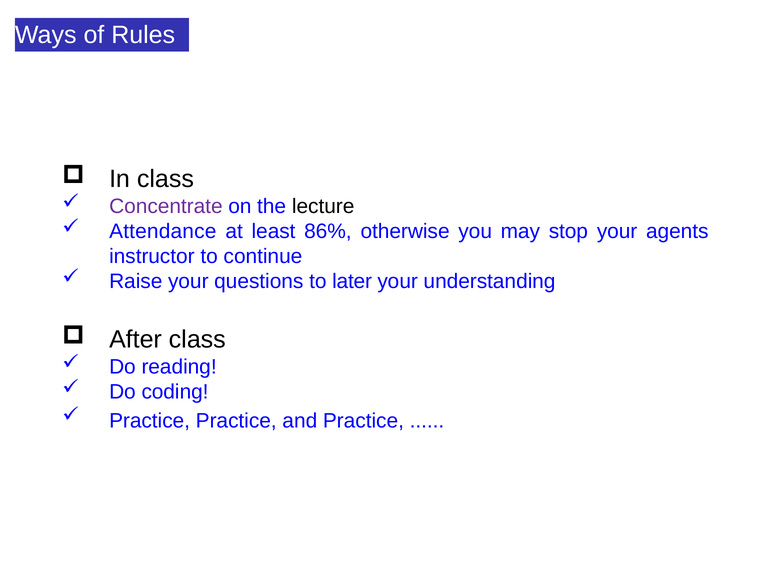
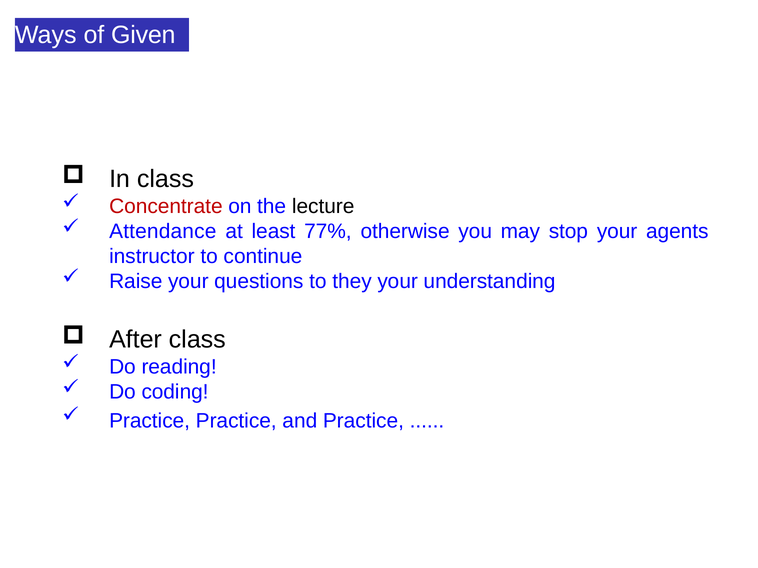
Rules: Rules -> Given
Concentrate colour: purple -> red
86%: 86% -> 77%
later: later -> they
